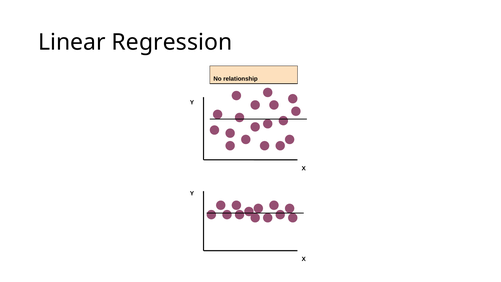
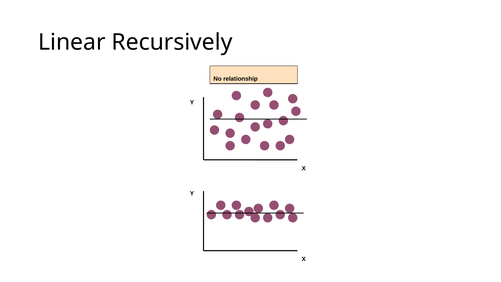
Regression: Regression -> Recursively
